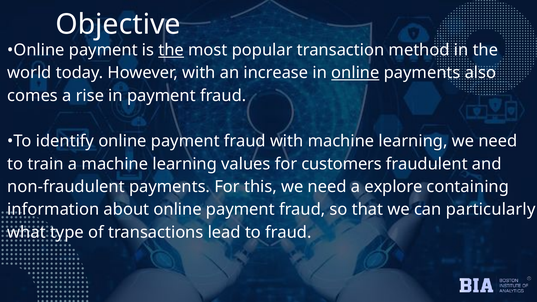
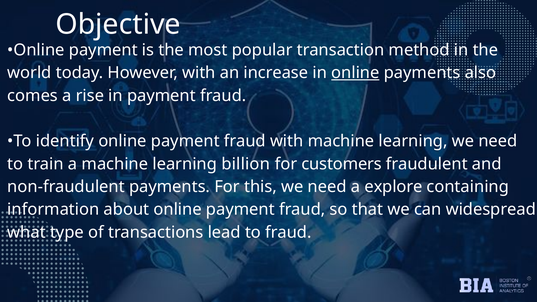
the at (171, 50) underline: present -> none
values: values -> billion
particularly: particularly -> widespread
